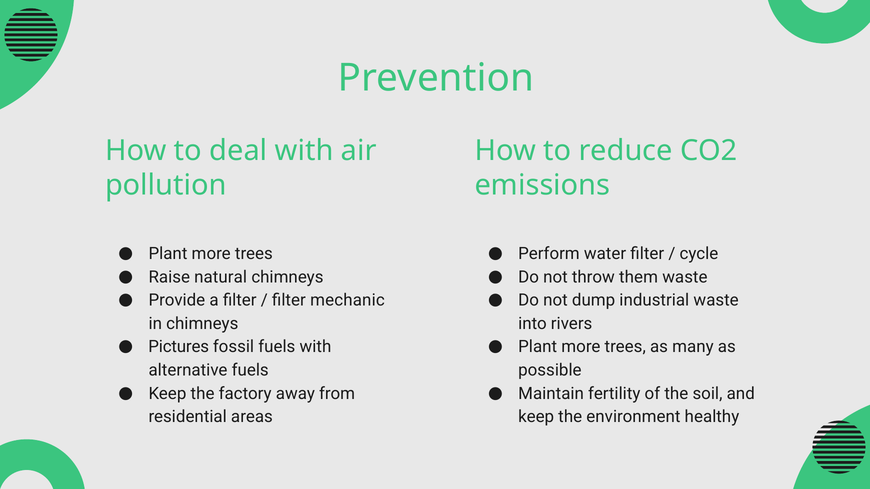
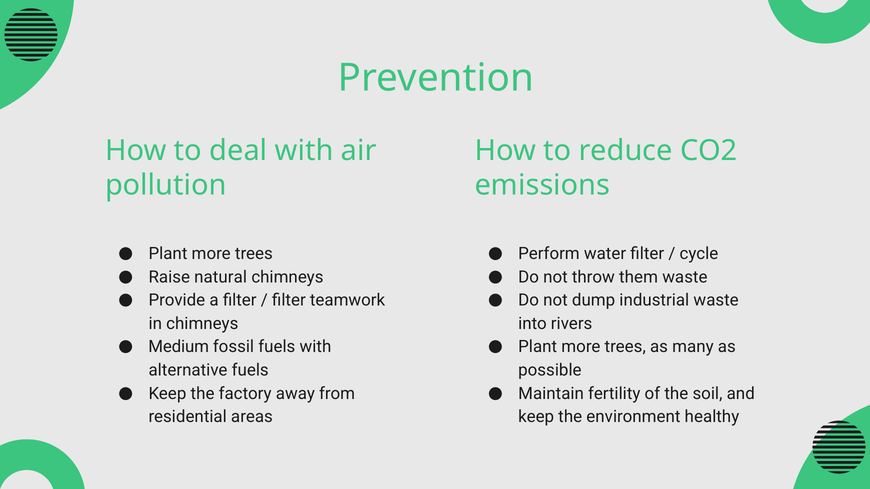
mechanic: mechanic -> teamwork
Pictures: Pictures -> Medium
